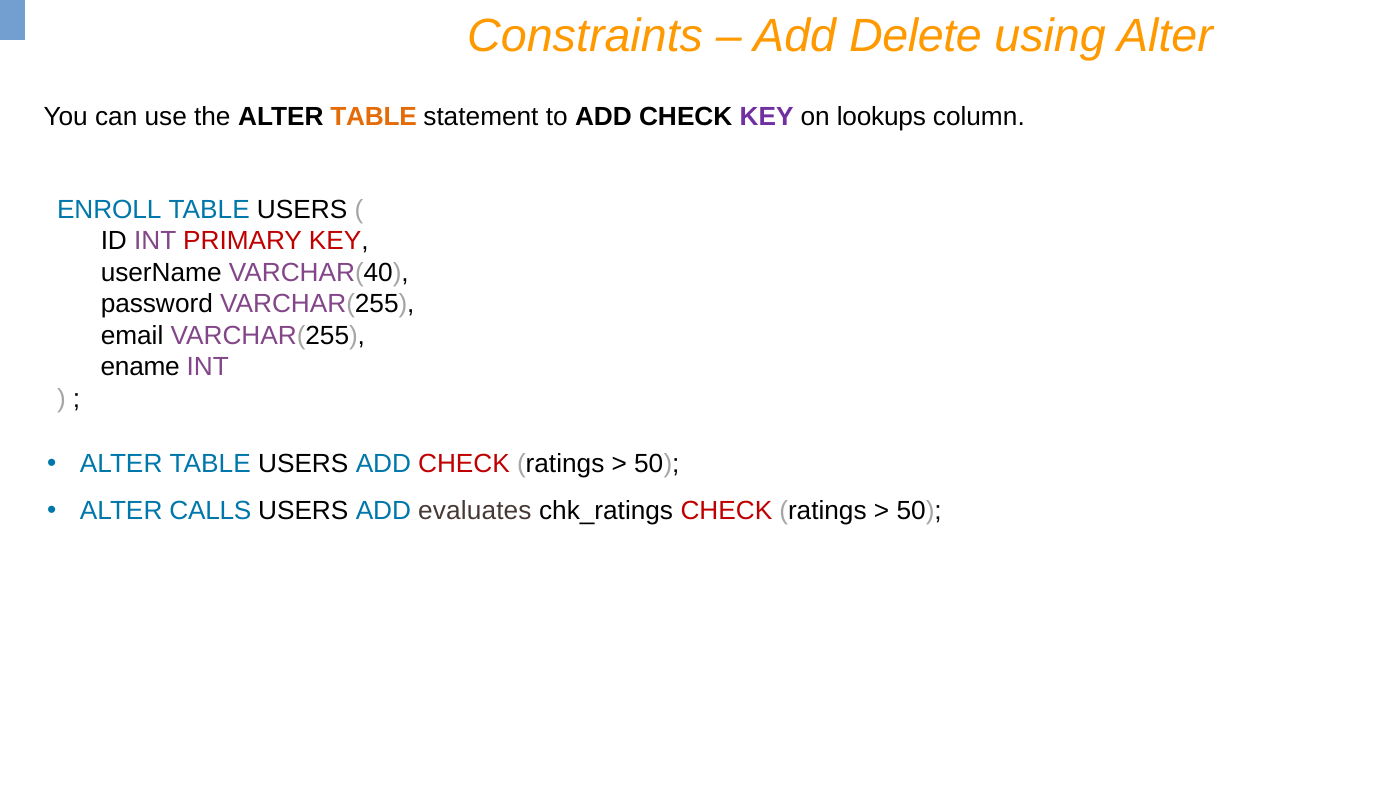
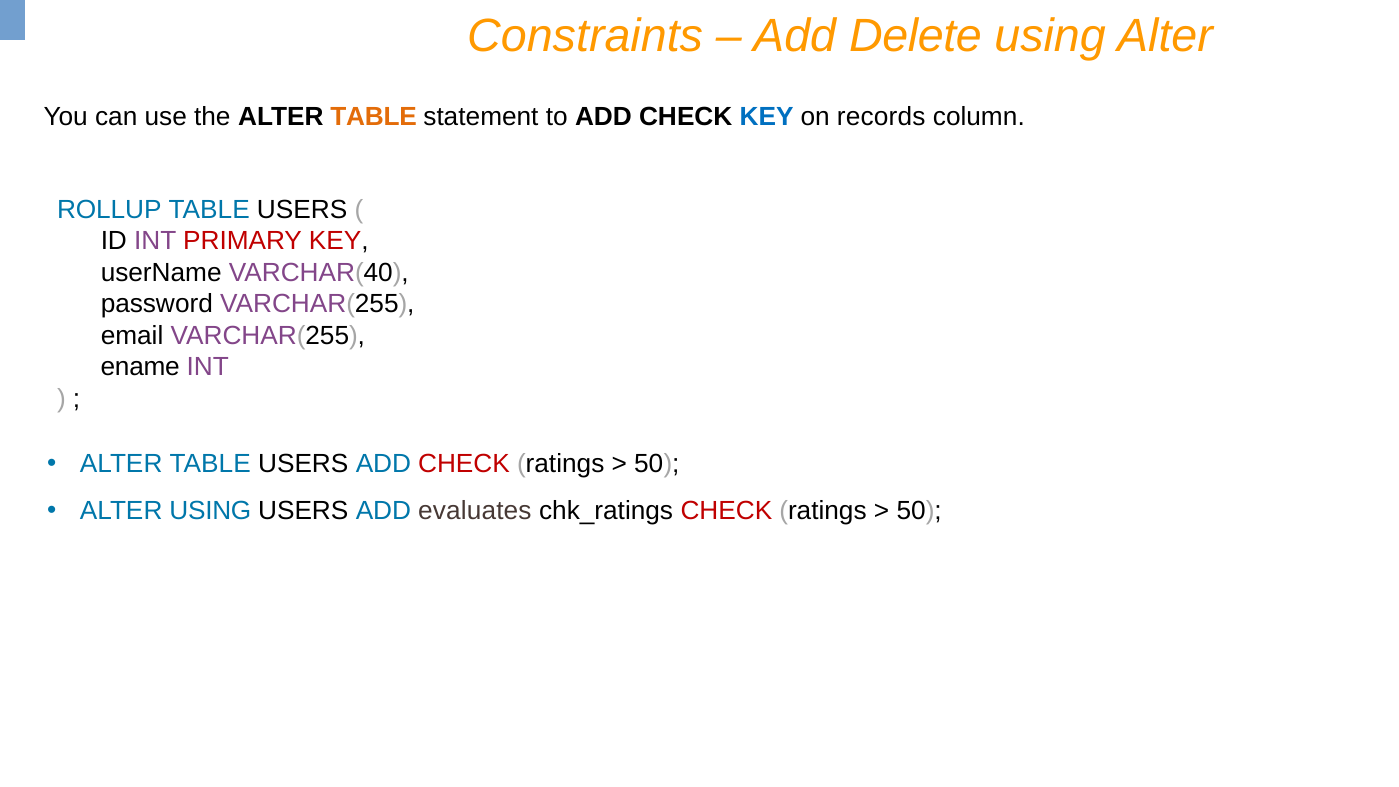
KEY at (767, 117) colour: purple -> blue
lookups: lookups -> records
ENROLL: ENROLL -> ROLLUP
ALTER CALLS: CALLS -> USING
